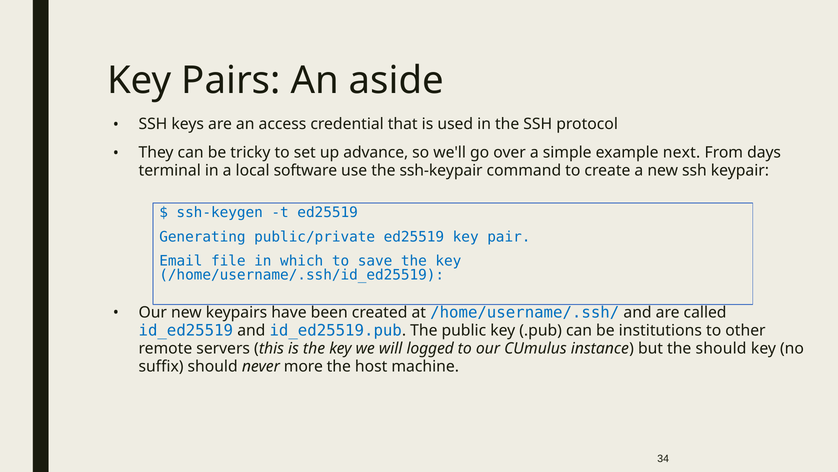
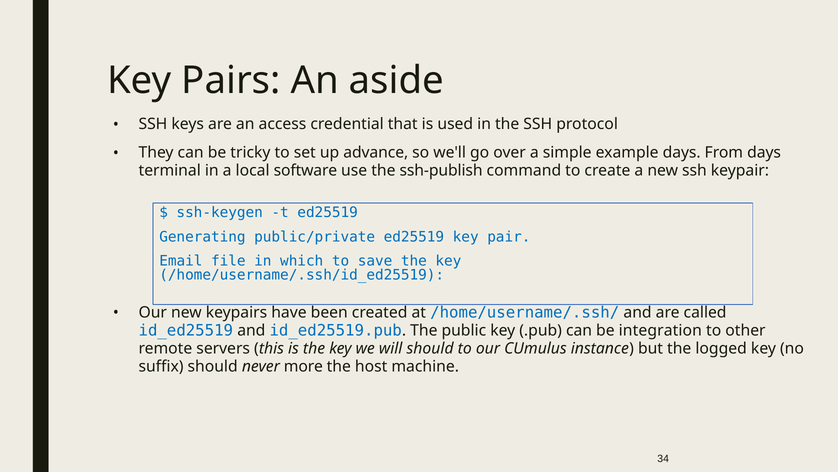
example next: next -> days
ssh-keypair: ssh-keypair -> ssh-publish
institutions: institutions -> integration
will logged: logged -> should
the should: should -> logged
